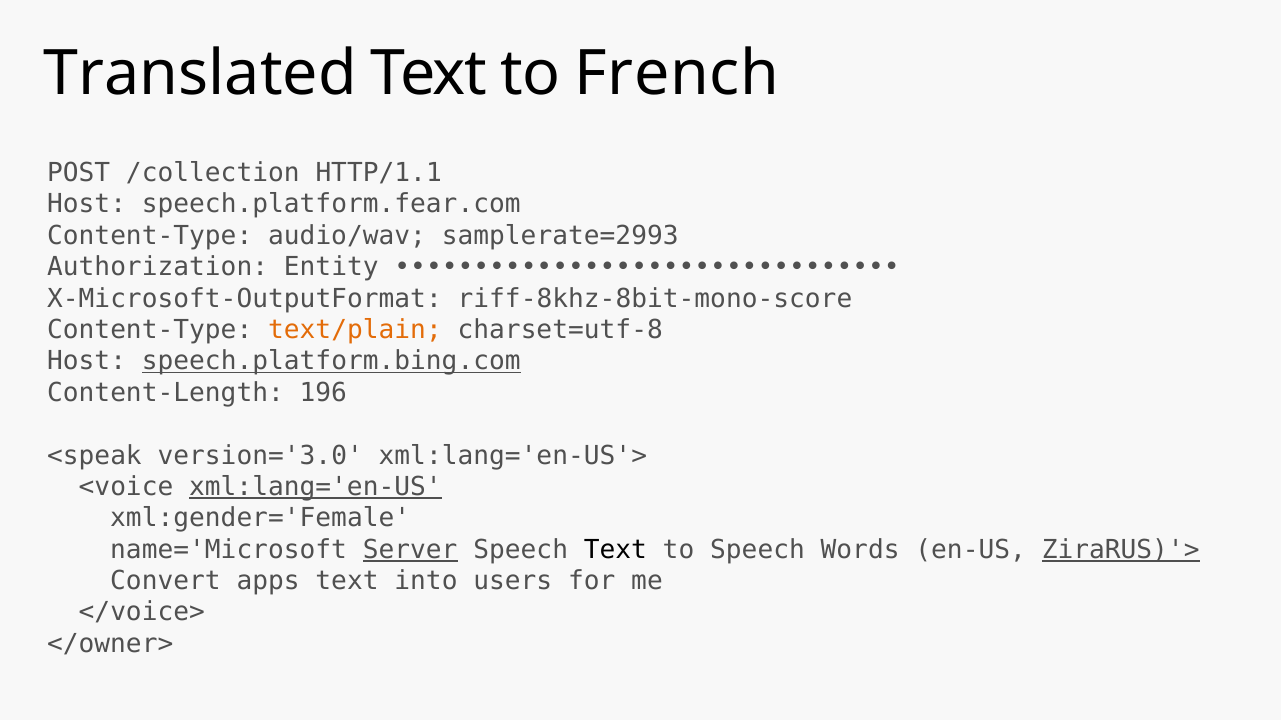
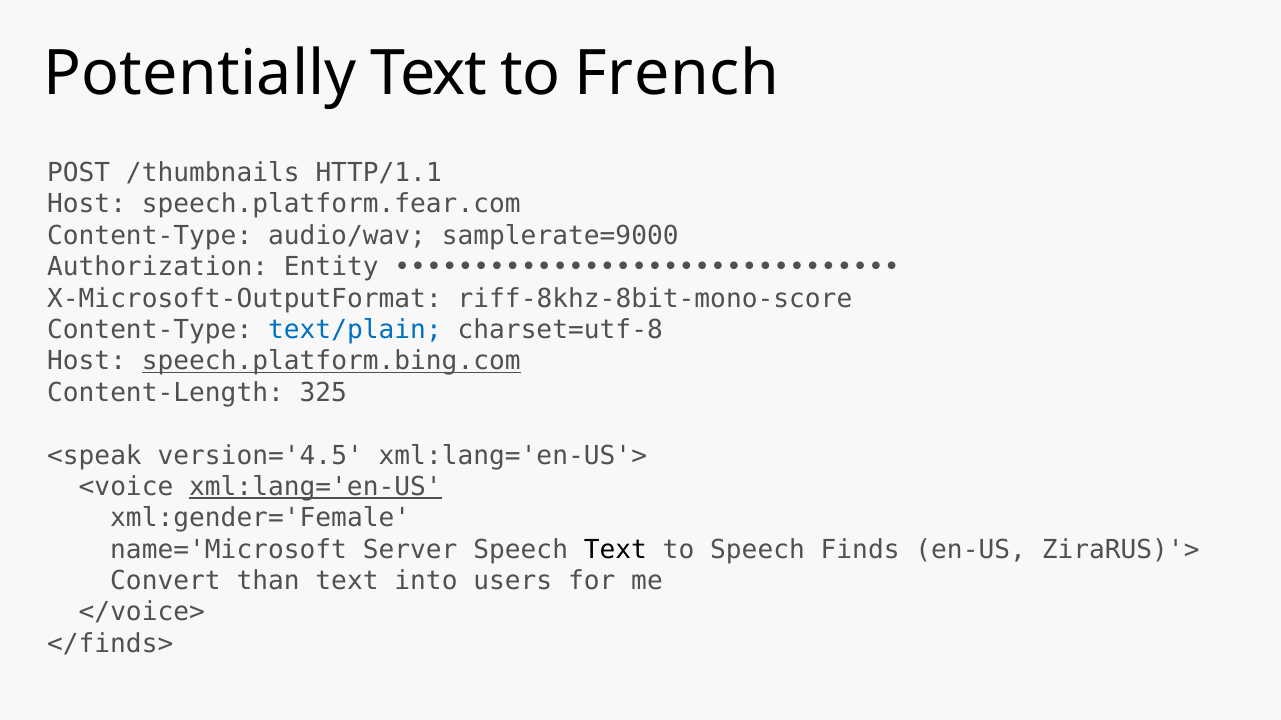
Translated: Translated -> Potentially
/collection: /collection -> /thumbnails
samplerate=2993: samplerate=2993 -> samplerate=9000
text/plain colour: orange -> blue
196: 196 -> 325
version='3.0: version='3.0 -> version='4.5
Server underline: present -> none
Words: Words -> Finds
ZiraRUS)'> underline: present -> none
apps: apps -> than
</owner>: </owner> -> </finds>
